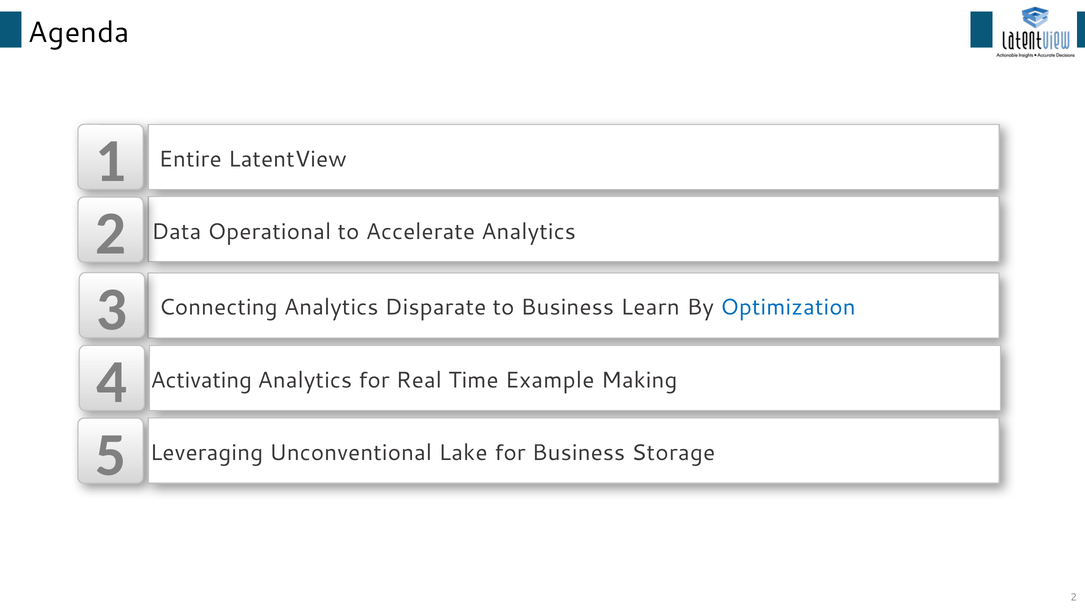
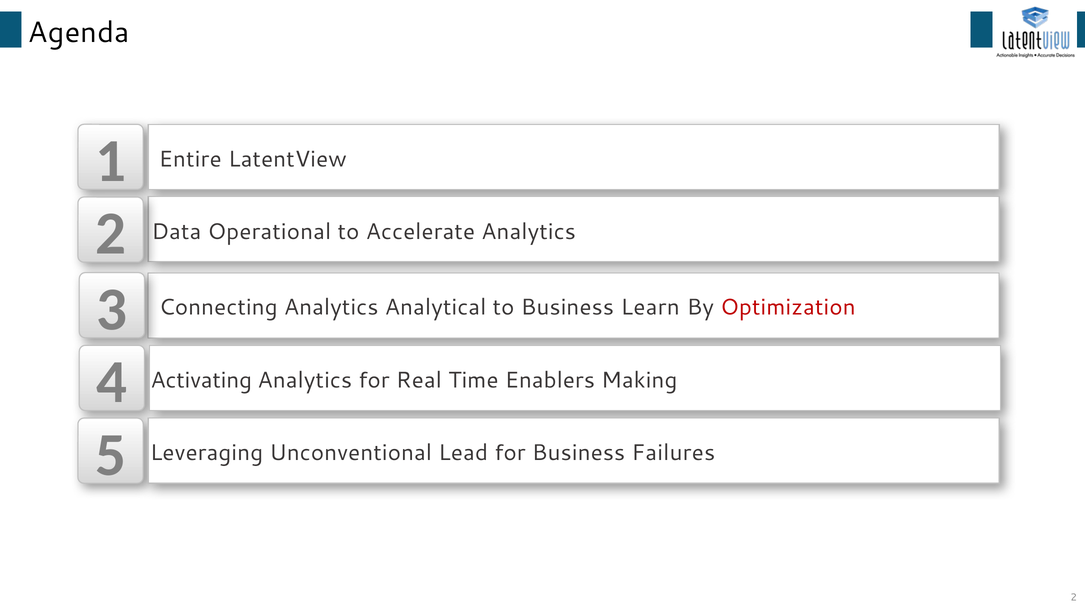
Disparate: Disparate -> Analytical
Optimization colour: blue -> red
Example: Example -> Enablers
Lake: Lake -> Lead
Storage: Storage -> Failures
